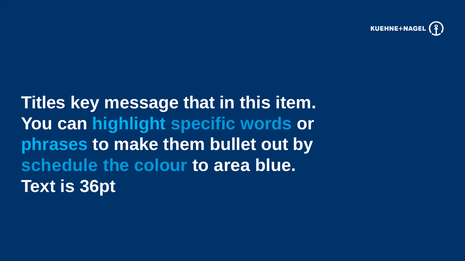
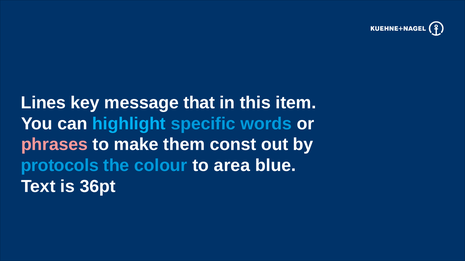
Titles: Titles -> Lines
phrases colour: light blue -> pink
bullet: bullet -> const
schedule: schedule -> protocols
